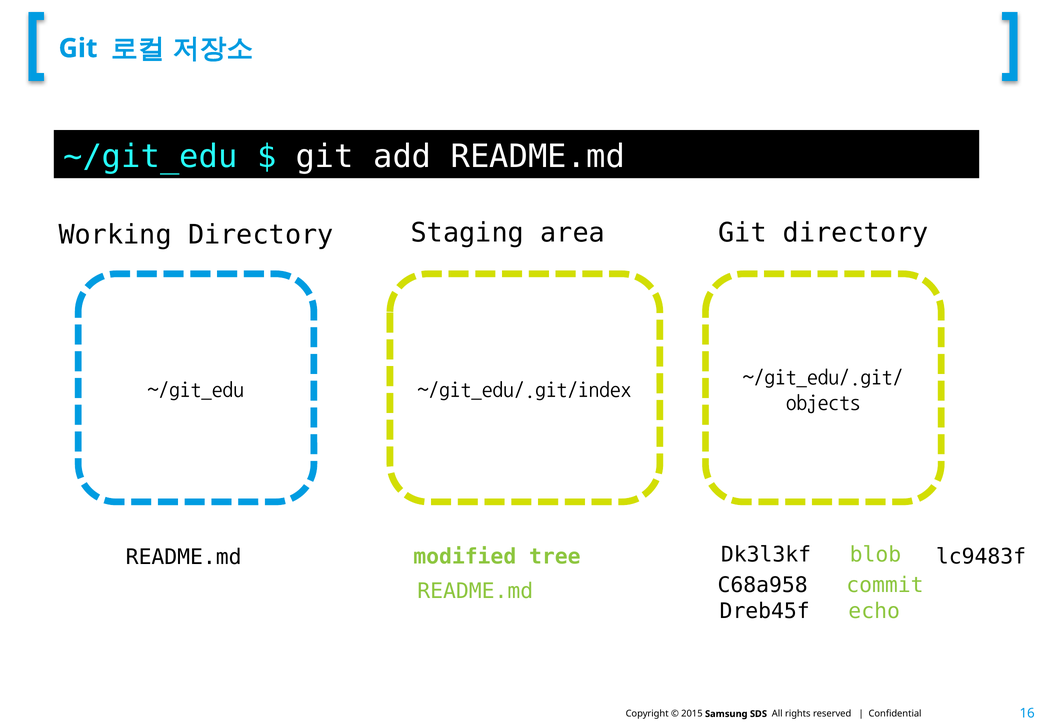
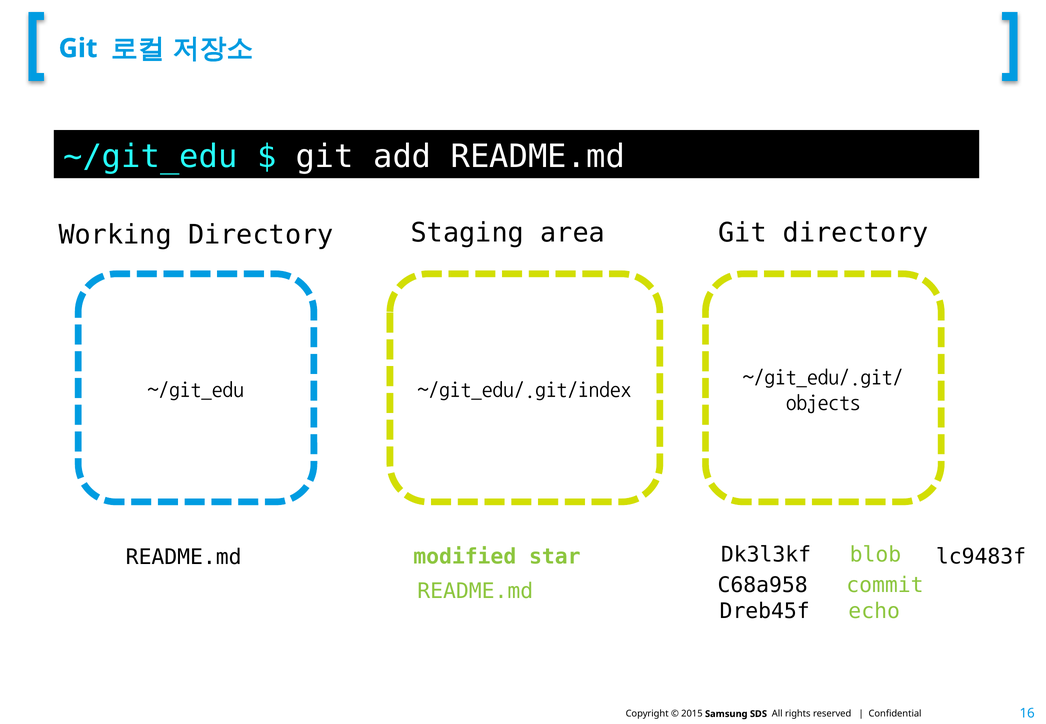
tree: tree -> star
